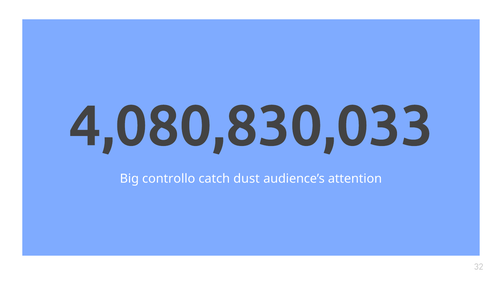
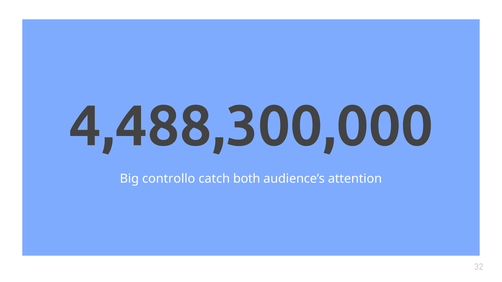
4,080,830,033: 4,080,830,033 -> 4,488,300,000
dust: dust -> both
